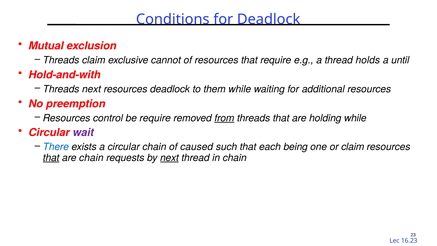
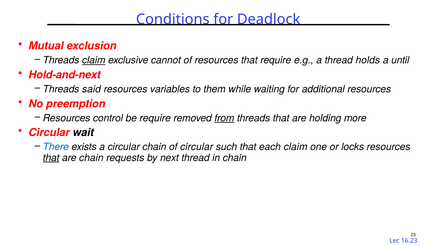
claim at (94, 60) underline: none -> present
Hold-and-with: Hold-and-with -> Hold-and-next
Threads next: next -> said
resources deadlock: deadlock -> variables
holding while: while -> more
wait colour: purple -> black
of caused: caused -> circular
each being: being -> claim
or claim: claim -> locks
next at (169, 158) underline: present -> none
